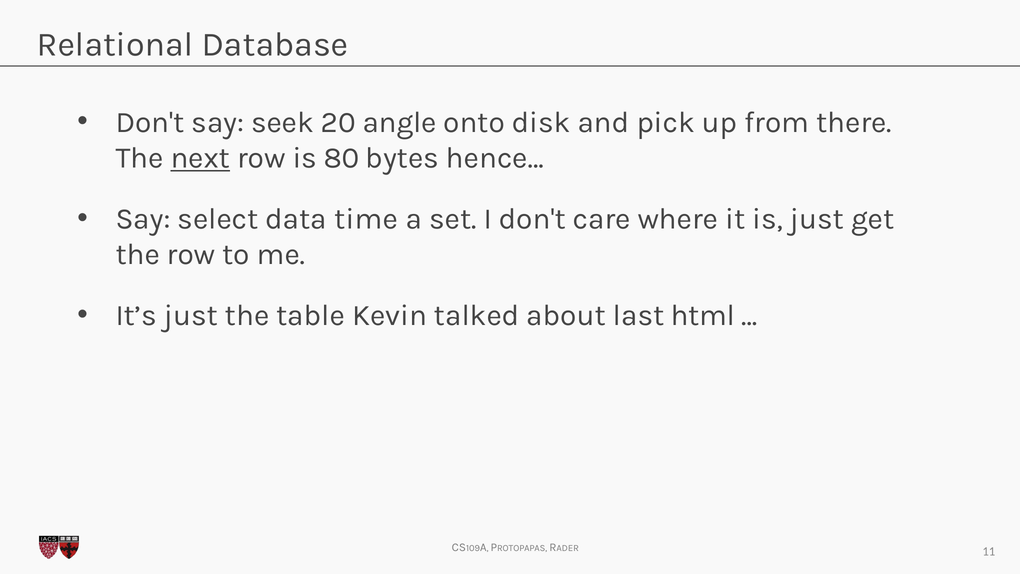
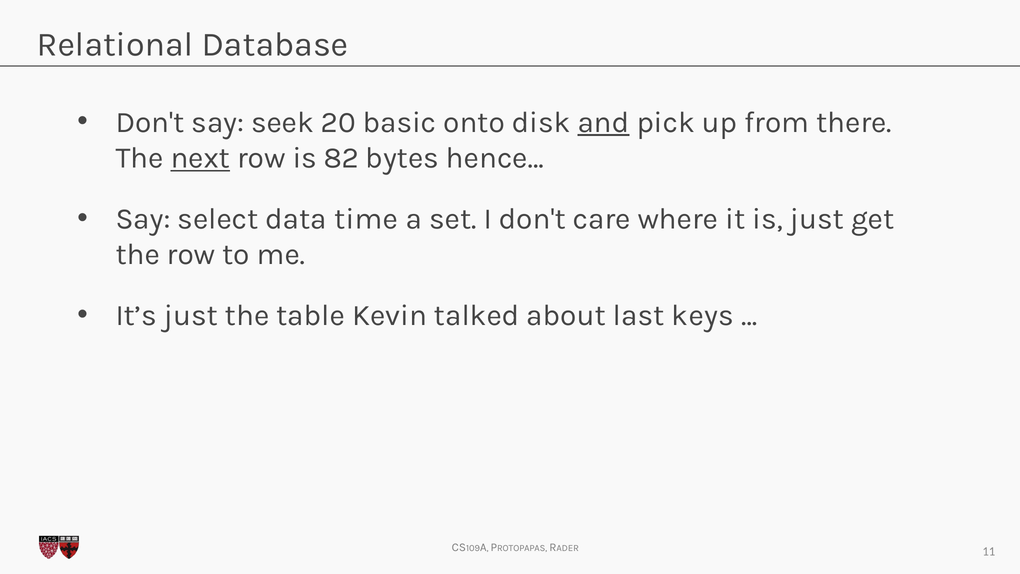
angle: angle -> basic
and underline: none -> present
80: 80 -> 82
html: html -> keys
